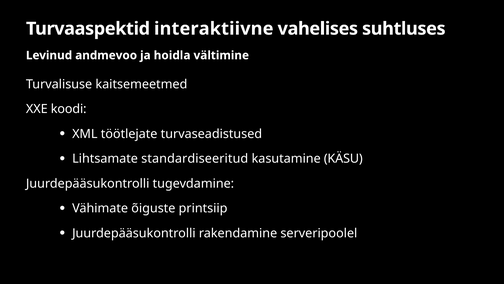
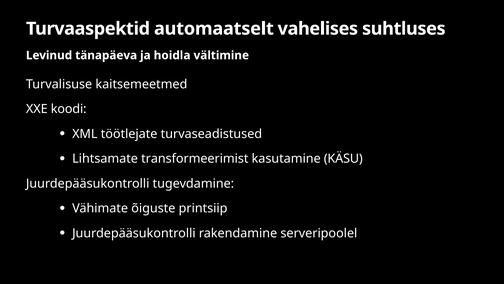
interaktiivne: interaktiivne -> automaatselt
andmevoo: andmevoo -> tänapäeva
standardiseeritud: standardiseeritud -> transformeerimist
